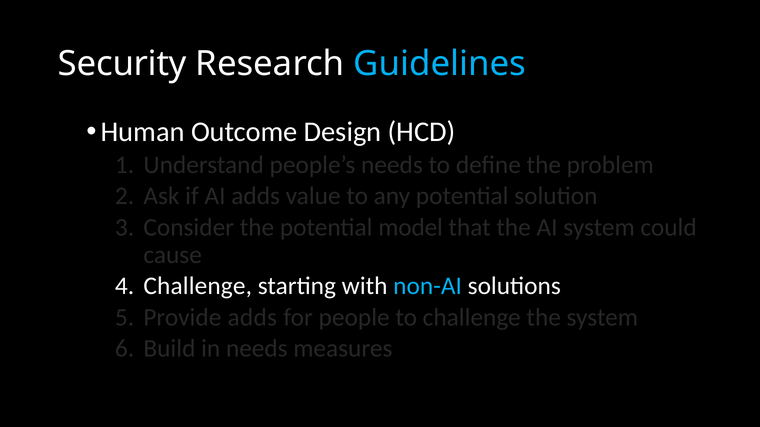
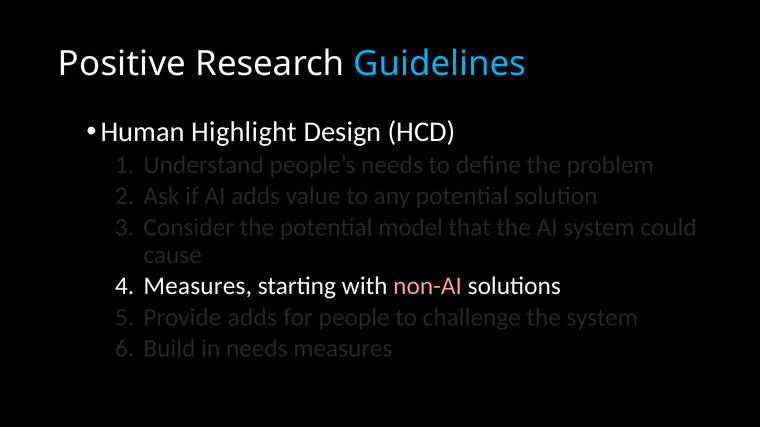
Security: Security -> Positive
Outcome: Outcome -> Highlight
Challenge at (198, 286): Challenge -> Measures
non-AI colour: light blue -> pink
